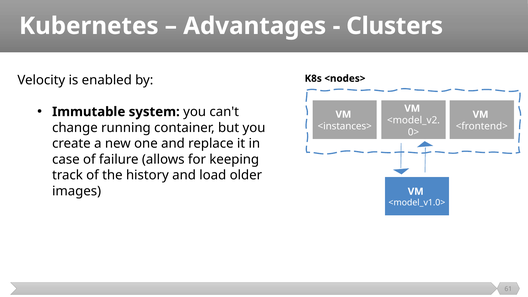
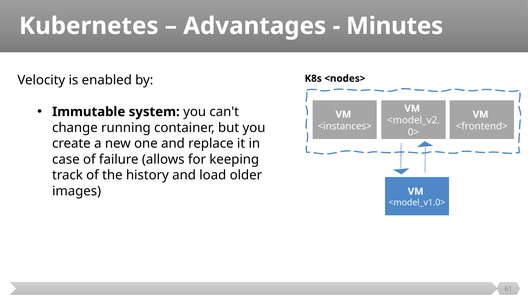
Clusters: Clusters -> Minutes
